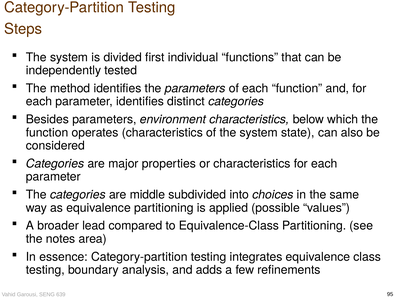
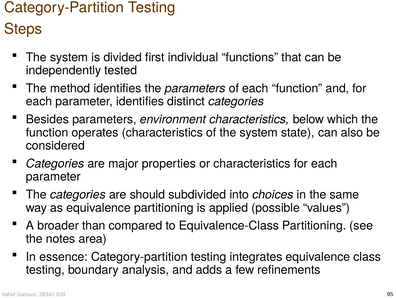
middle: middle -> should
lead: lead -> than
